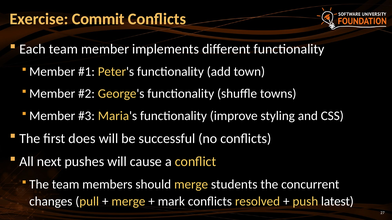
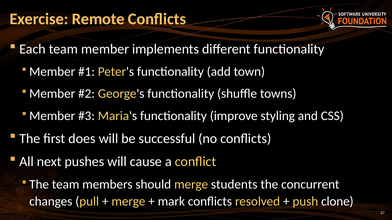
Commit: Commit -> Remote
latest: latest -> clone
